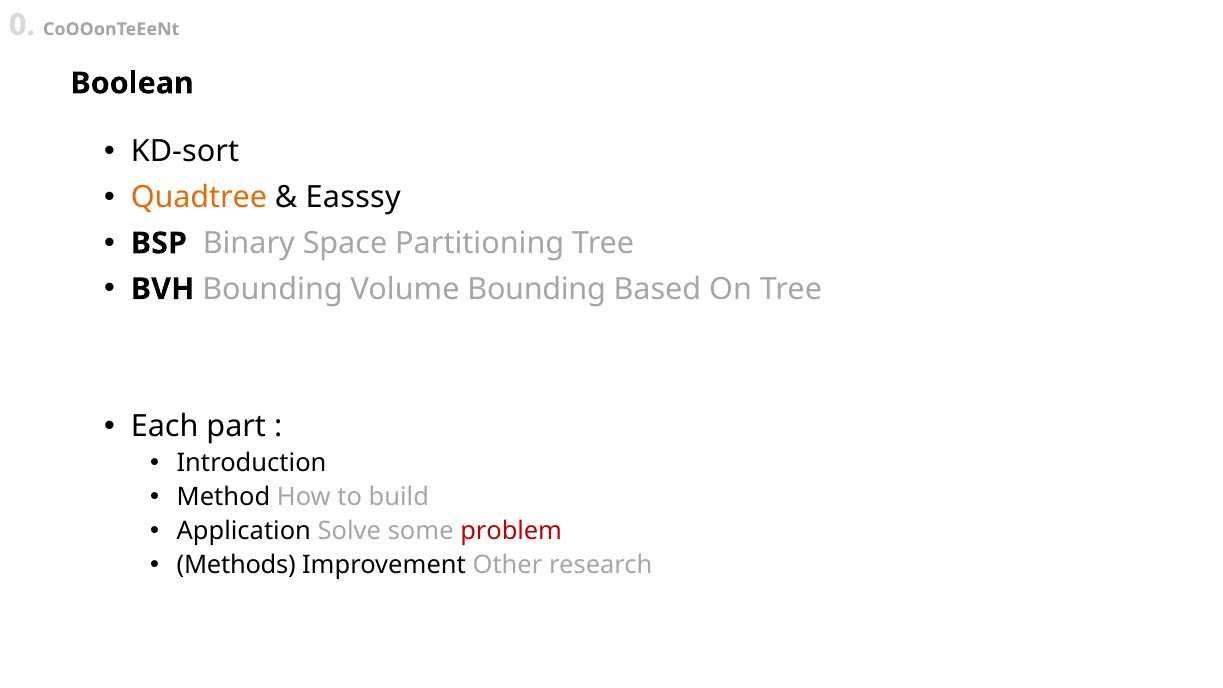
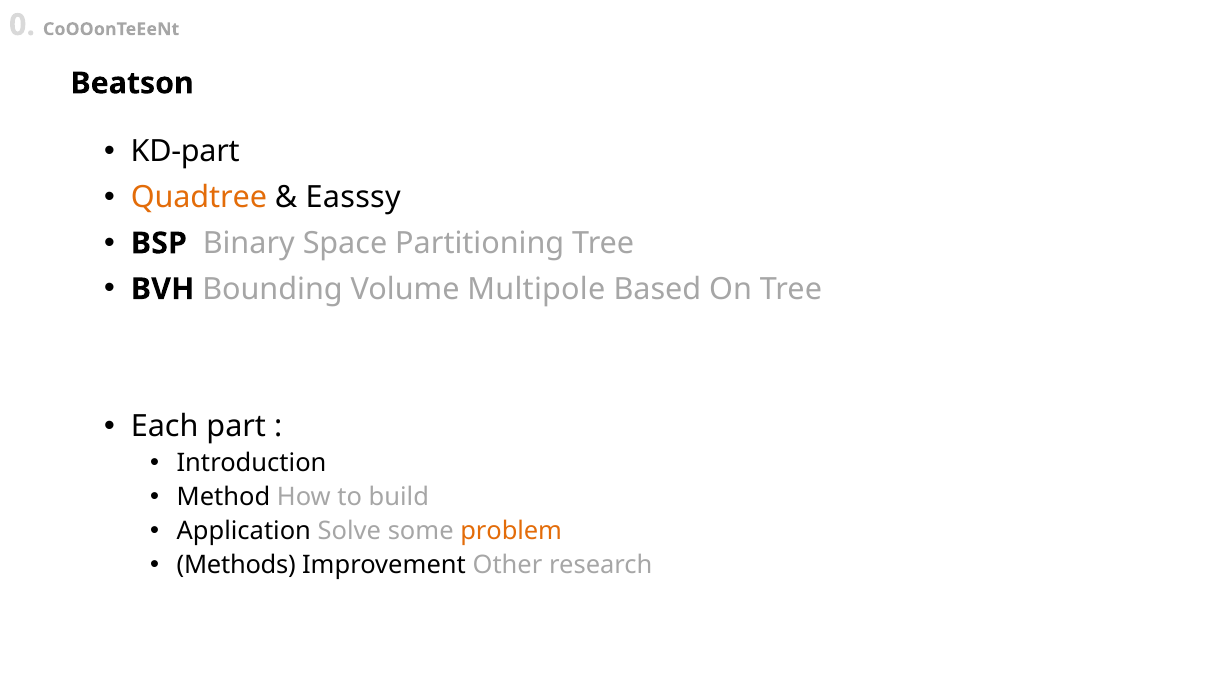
Boolean: Boolean -> Beatson
KD-sort: KD-sort -> KD-part
Volume Bounding: Bounding -> Multipole
problem colour: red -> orange
